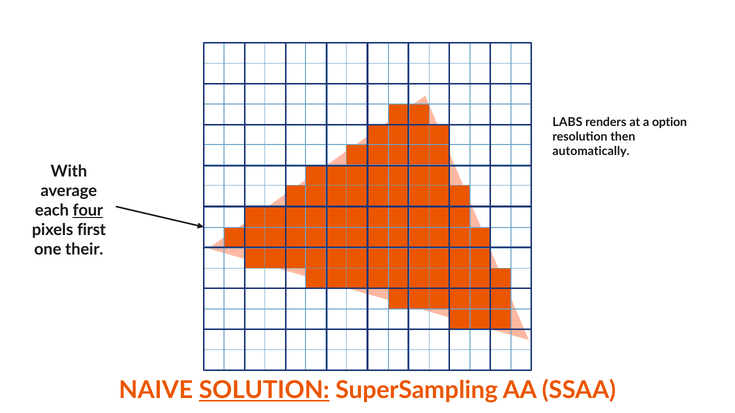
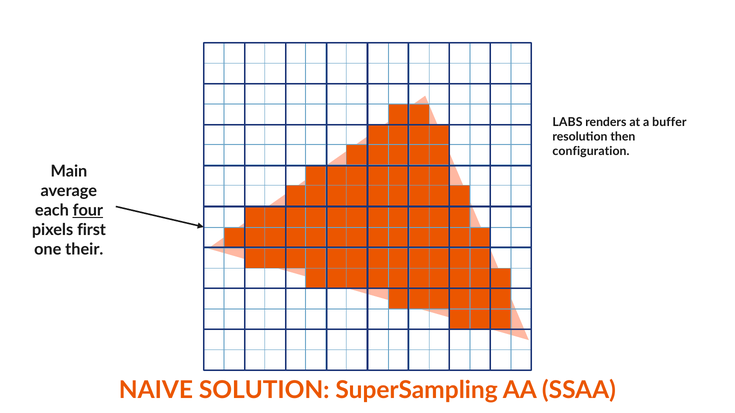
option: option -> buffer
automatically: automatically -> configuration
With: With -> Main
SOLUTION underline: present -> none
